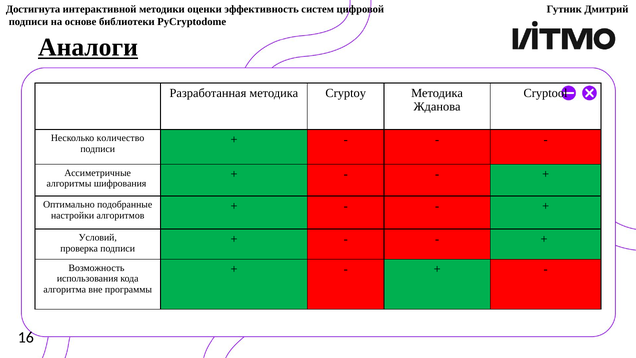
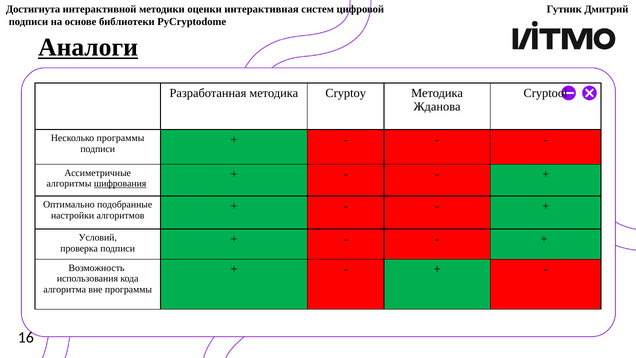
эффективность: эффективность -> интерактивная
Несколько количество: количество -> программы
шифрования underline: none -> present
